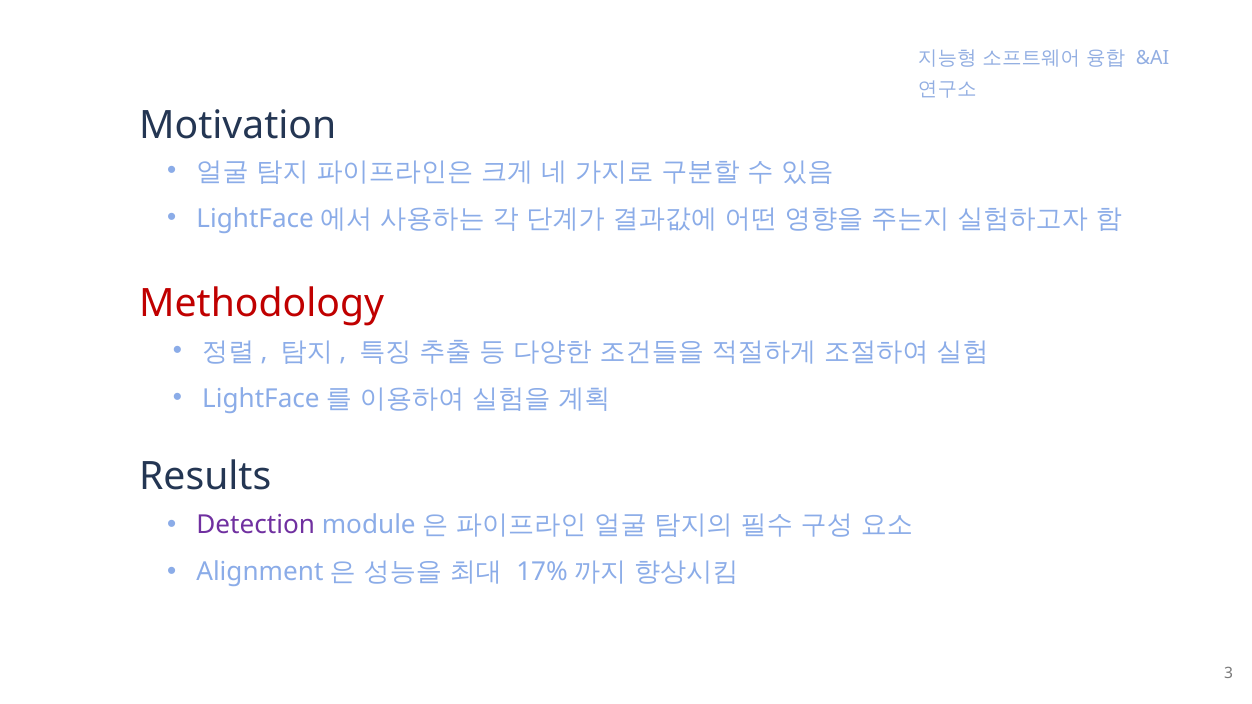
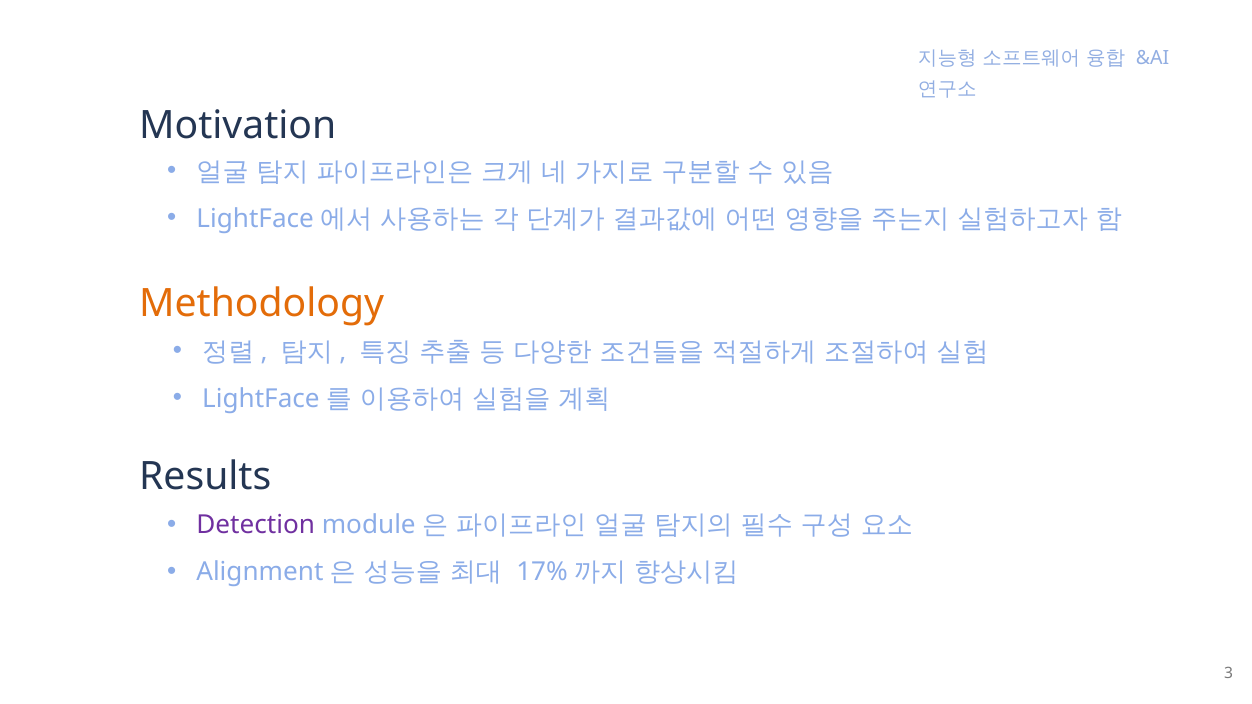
Methodology colour: red -> orange
